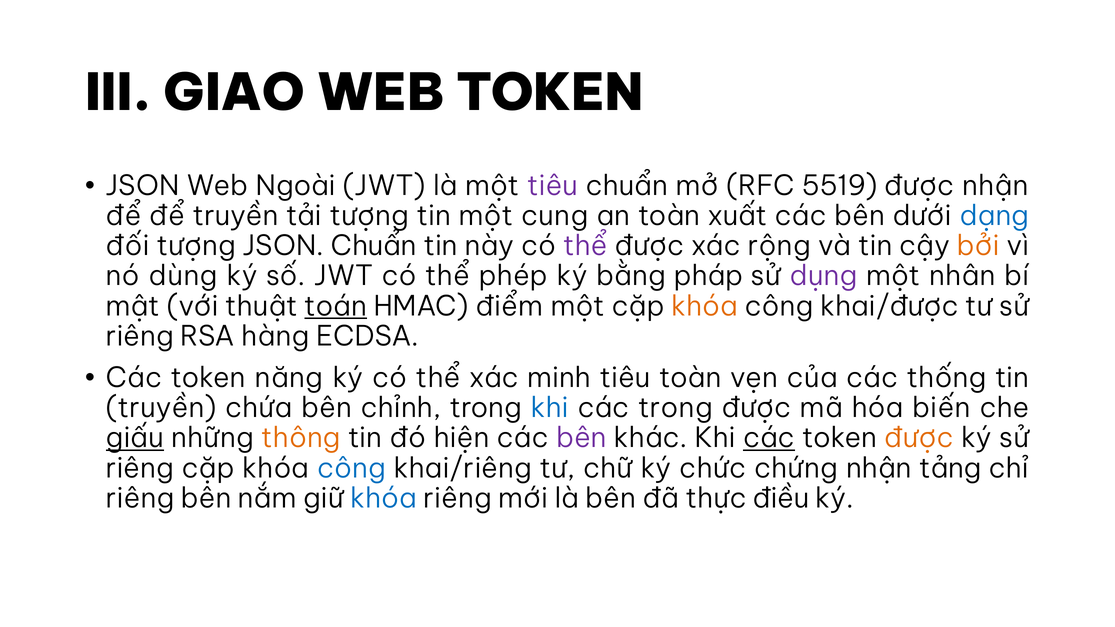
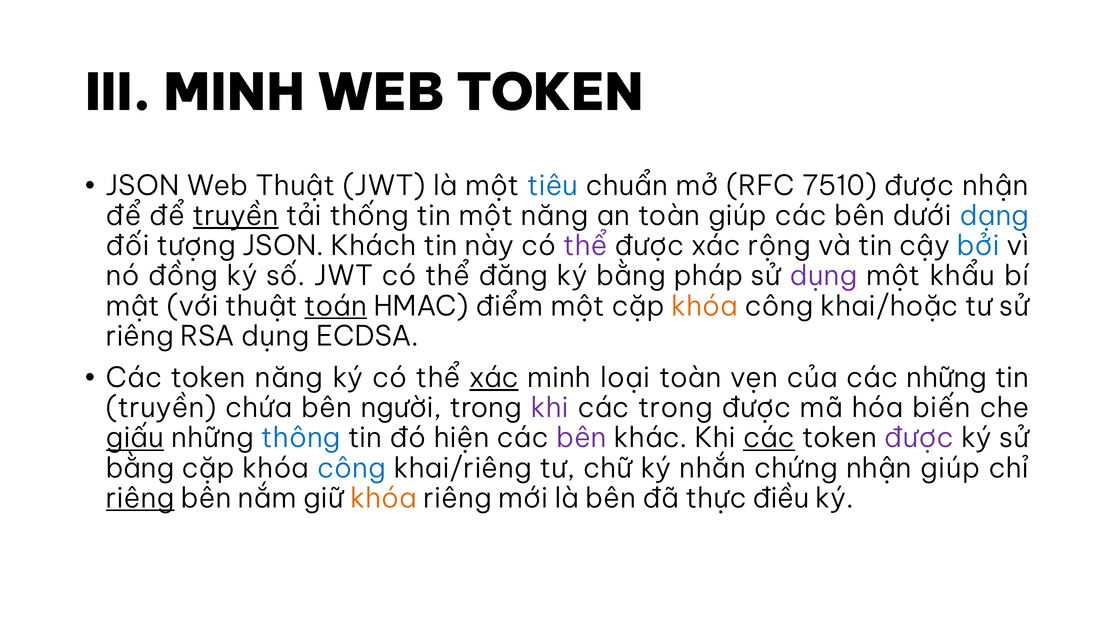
III GIAO: GIAO -> MINH
Web Ngoài: Ngoài -> Thuật
tiêu at (553, 186) colour: purple -> blue
5519: 5519 -> 7510
truyền at (236, 216) underline: none -> present
tải tượng: tượng -> thống
một cung: cung -> năng
toàn xuất: xuất -> giúp
JSON Chuẩn: Chuẩn -> Khách
bởi colour: orange -> blue
dùng: dùng -> đồng
phép: phép -> đăng
nhân: nhân -> khẩu
khai/được: khai/được -> khai/hoặc
RSA hàng: hàng -> dụng
xác at (494, 378) underline: none -> present
minh tiêu: tiêu -> loại
các thống: thống -> những
chỉnh: chỉnh -> người
khi at (550, 408) colour: blue -> purple
thông colour: orange -> blue
được at (919, 438) colour: orange -> purple
riêng at (140, 468): riêng -> bằng
chức: chức -> nhắn
nhận tảng: tảng -> giúp
riêng at (140, 499) underline: none -> present
khóa at (384, 499) colour: blue -> orange
